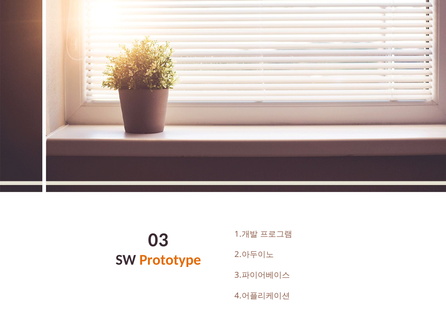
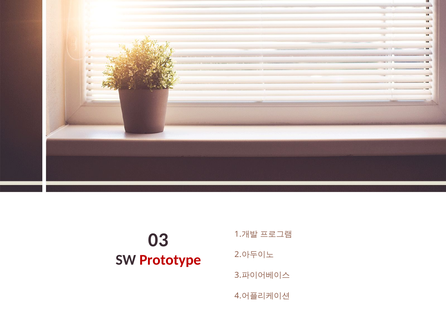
Prototype colour: orange -> red
